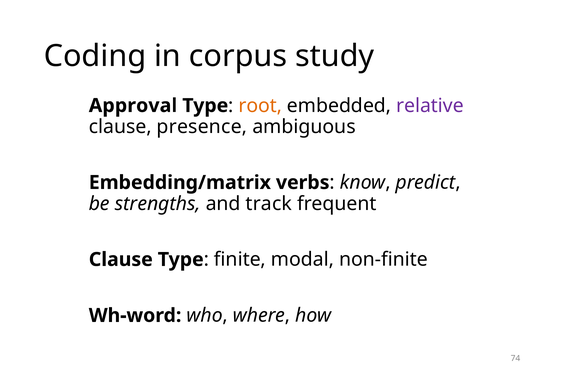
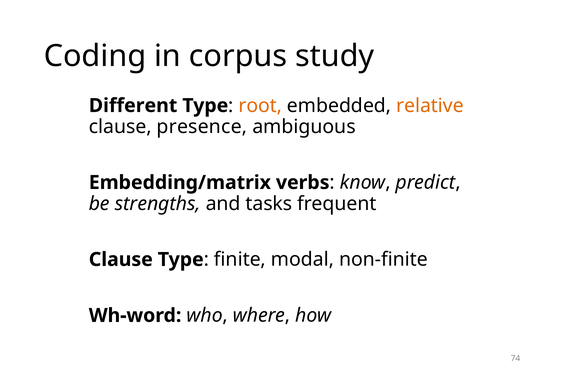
Approval: Approval -> Different
relative colour: purple -> orange
track: track -> tasks
